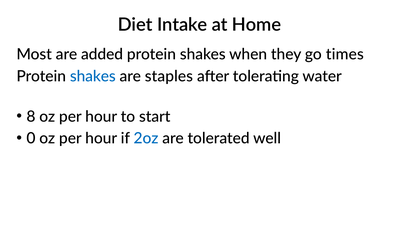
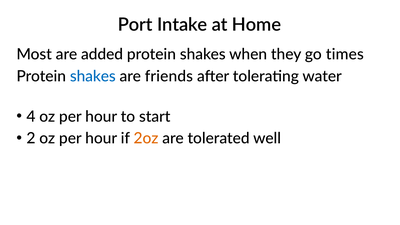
Diet: Diet -> Port
staples: staples -> friends
8: 8 -> 4
0: 0 -> 2
2oz colour: blue -> orange
